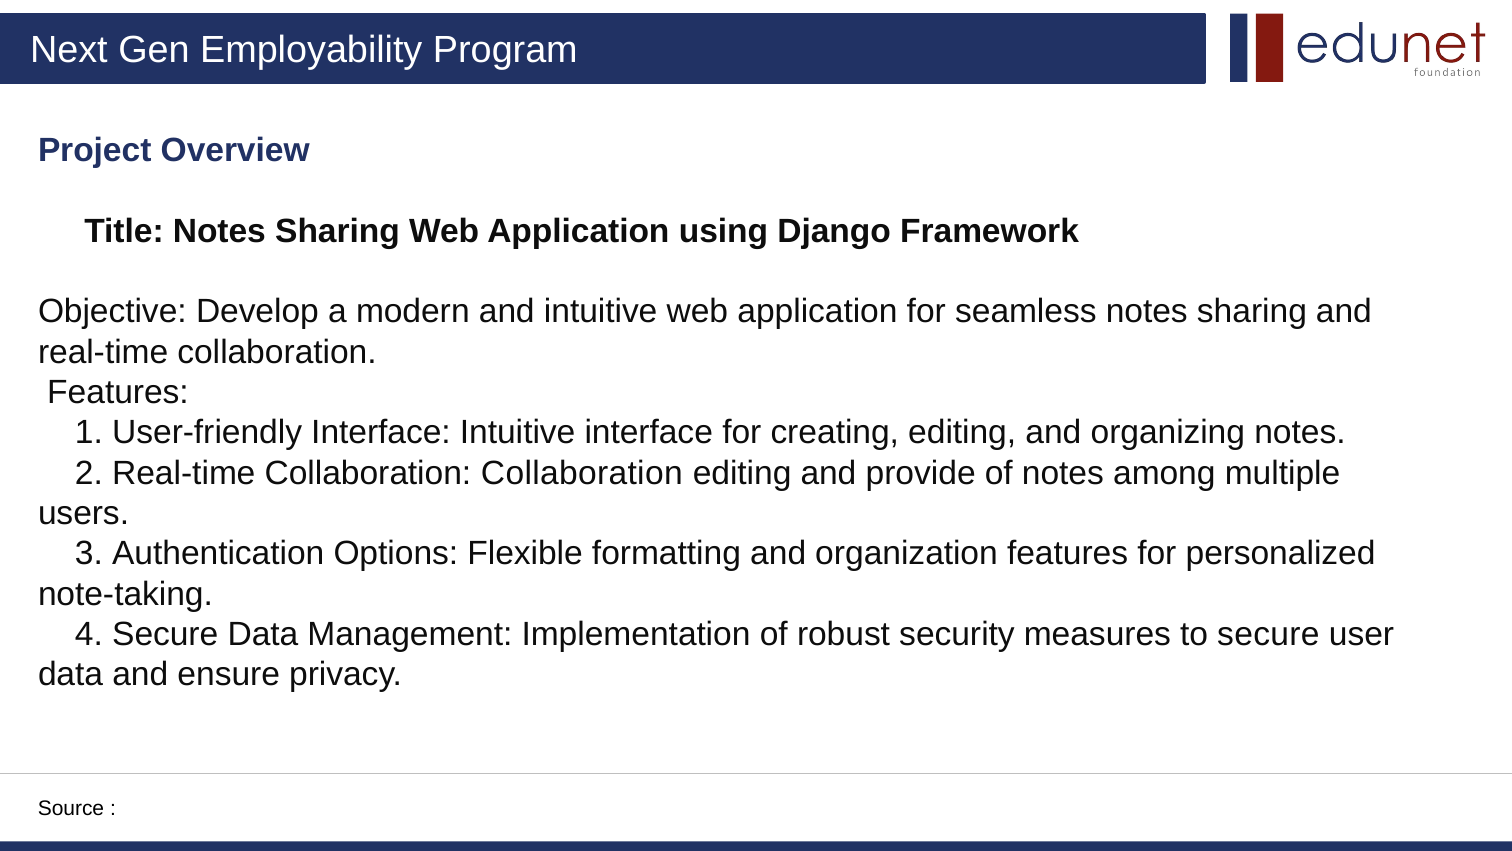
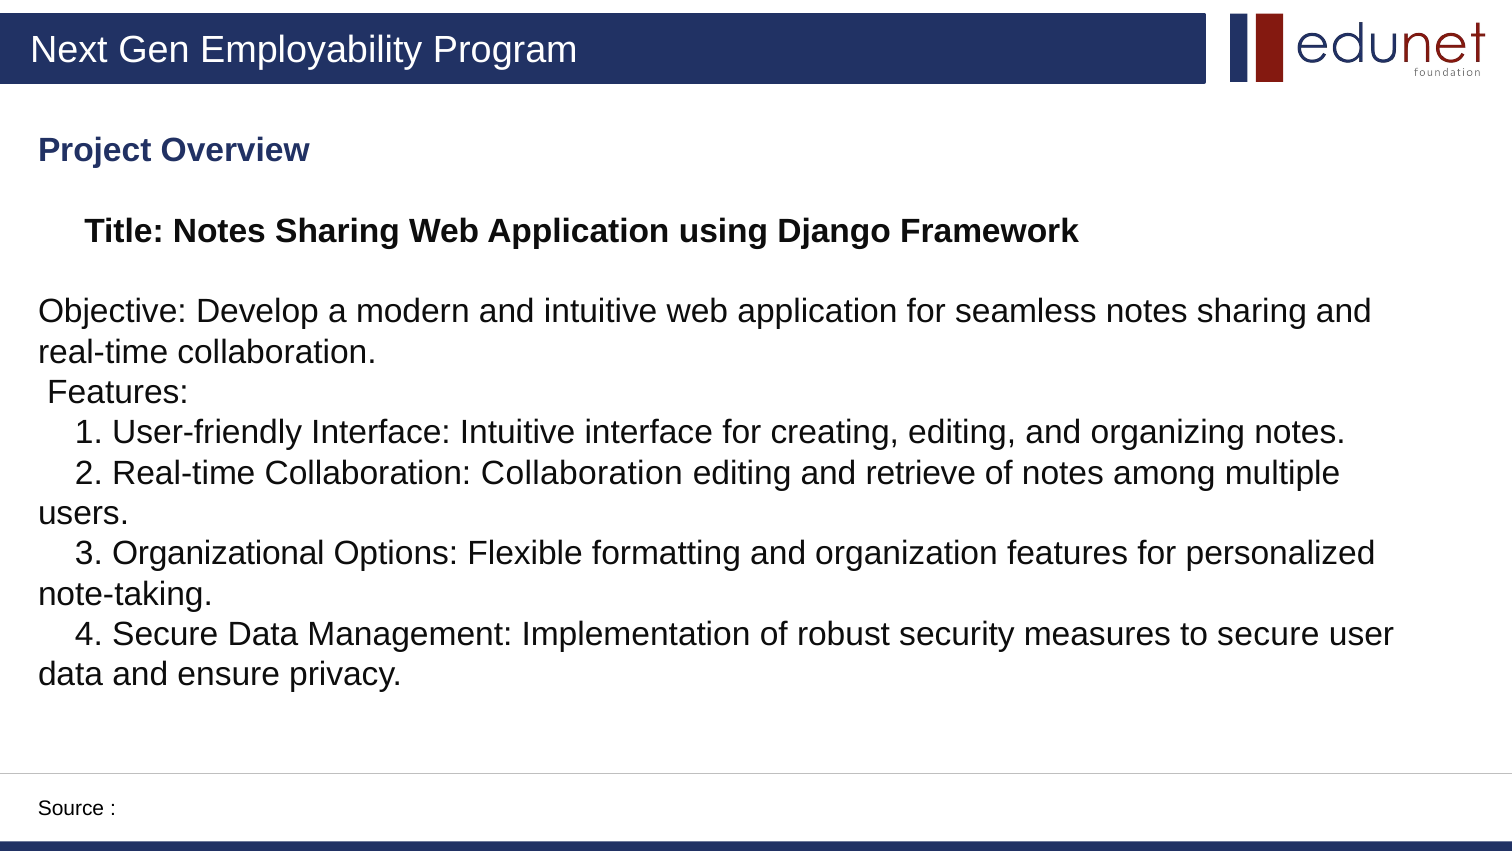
provide: provide -> retrieve
Authentication: Authentication -> Organizational
